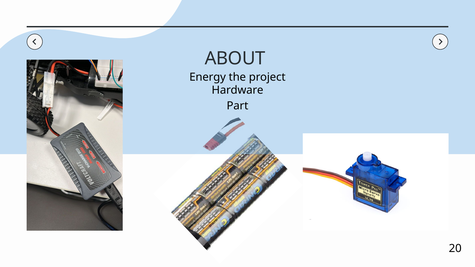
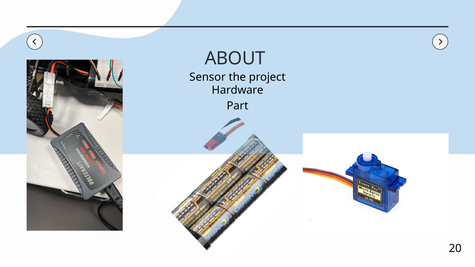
Energy: Energy -> Sensor
